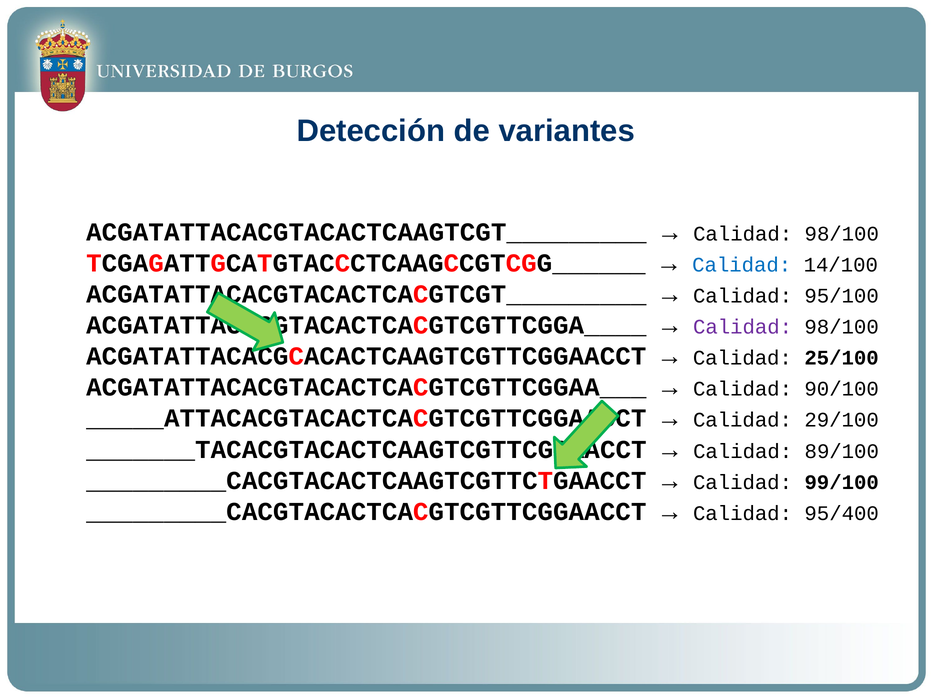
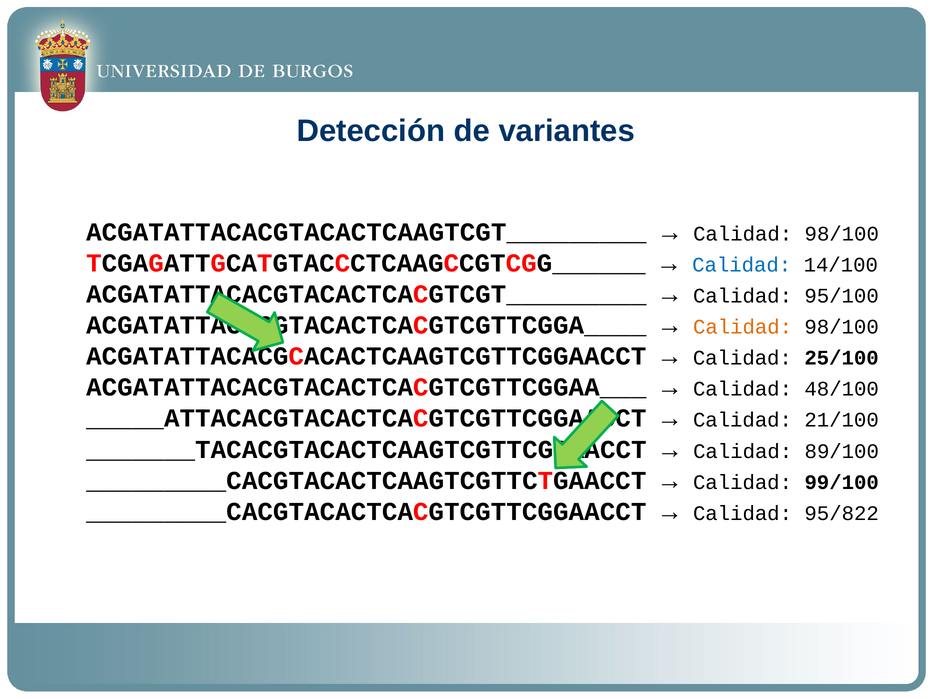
Calidad at (743, 327) colour: purple -> orange
90/100: 90/100 -> 48/100
29/100: 29/100 -> 21/100
95/400: 95/400 -> 95/822
